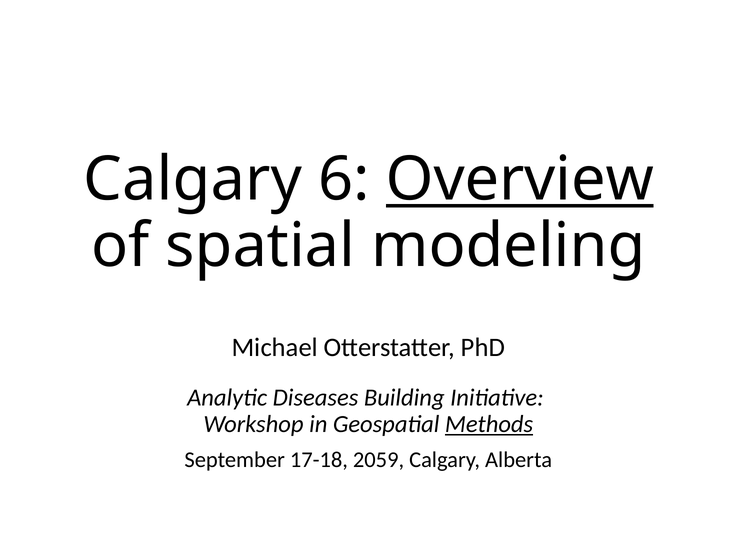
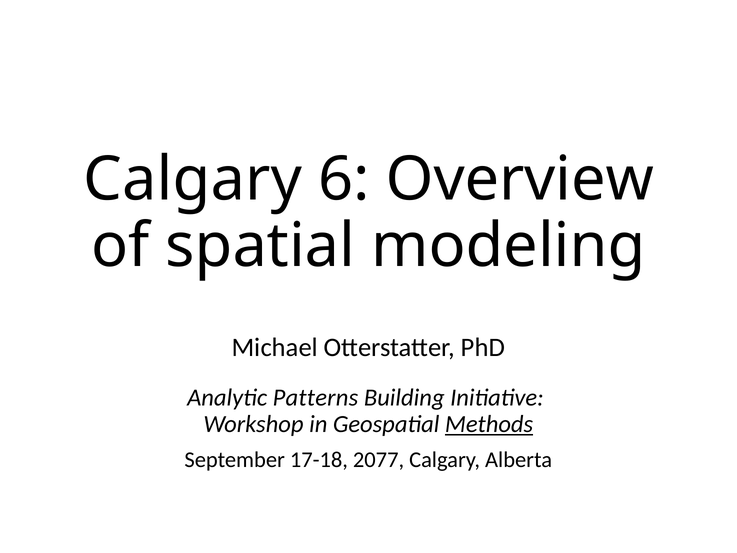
Overview underline: present -> none
Diseases: Diseases -> Patterns
2059: 2059 -> 2077
